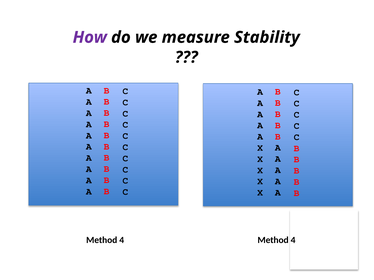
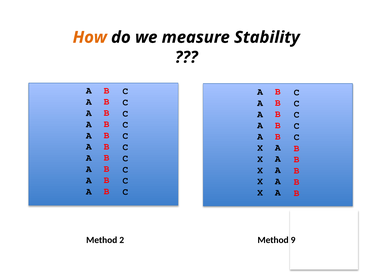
How colour: purple -> orange
4 at (122, 240): 4 -> 2
4 at (293, 240): 4 -> 9
